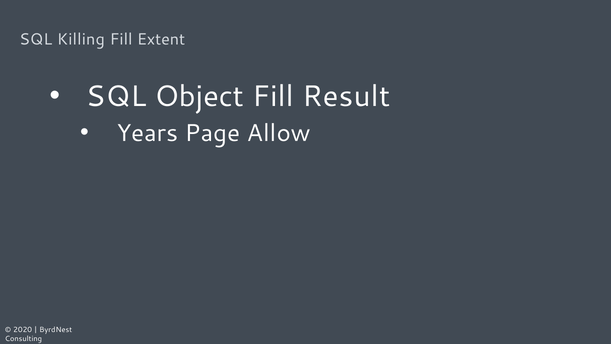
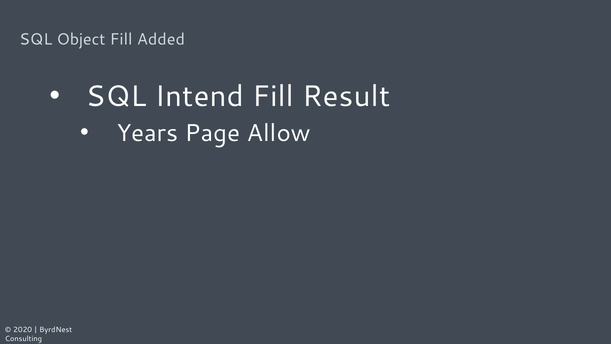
Killing: Killing -> Object
Extent: Extent -> Added
Object: Object -> Intend
